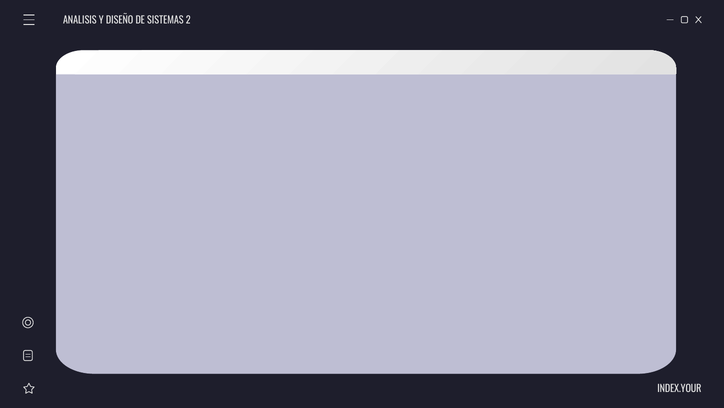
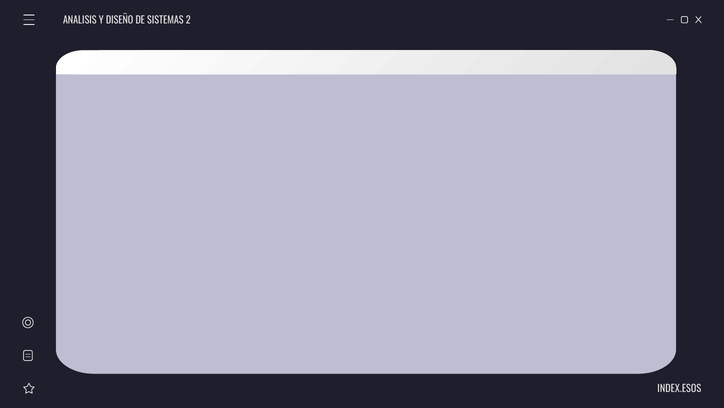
INDEX.YOUR: INDEX.YOUR -> INDEX.ESOS
